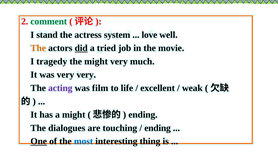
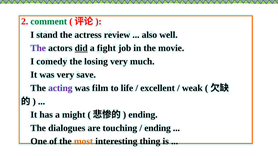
system: system -> review
love: love -> also
The at (38, 48) colour: orange -> purple
tried: tried -> fight
tragedy: tragedy -> comedy
the might: might -> losing
very very: very -> save
One underline: present -> none
most colour: blue -> orange
